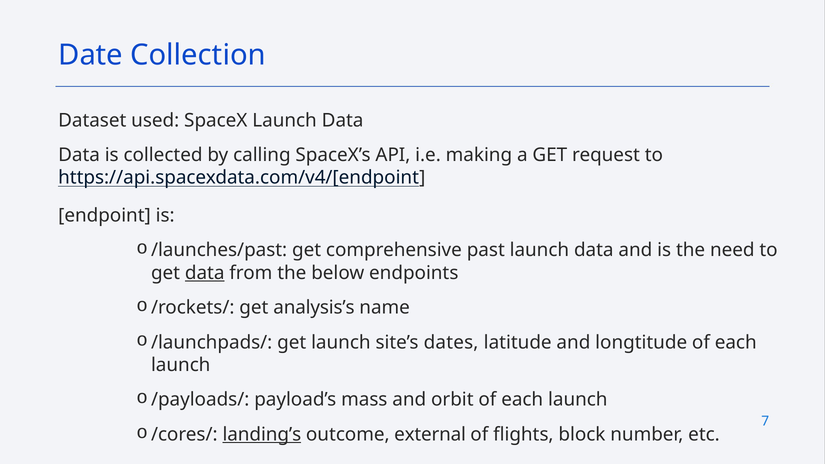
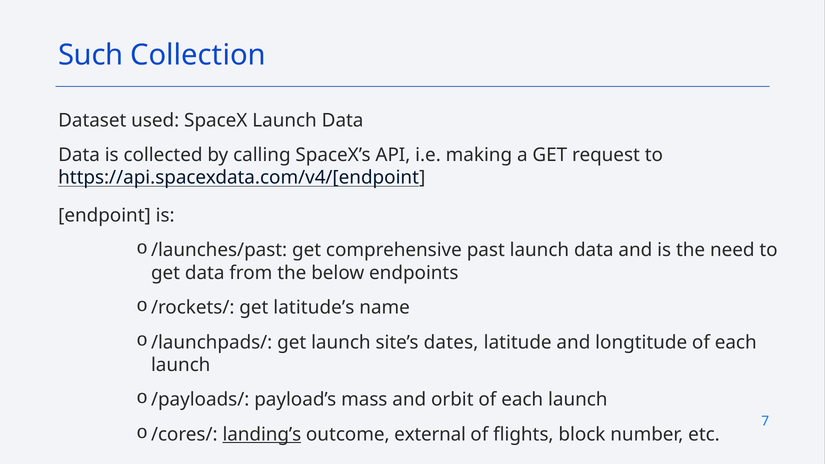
Date: Date -> Such
data at (205, 273) underline: present -> none
analysis’s: analysis’s -> latitude’s
